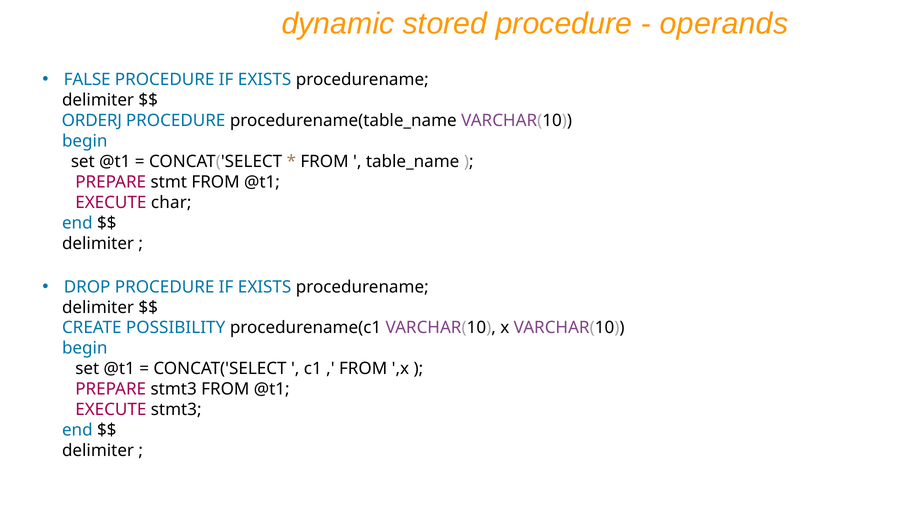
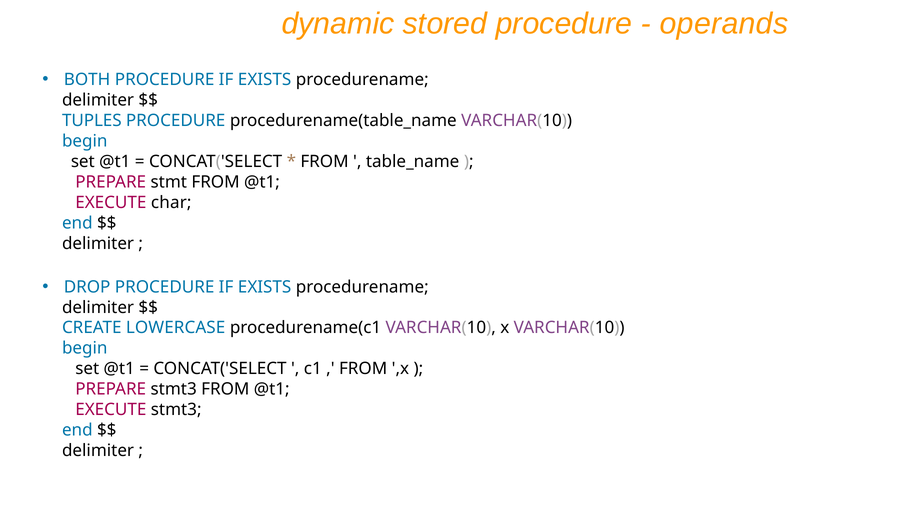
FALSE: FALSE -> BOTH
ORDERJ: ORDERJ -> TUPLES
POSSIBILITY: POSSIBILITY -> LOWERCASE
